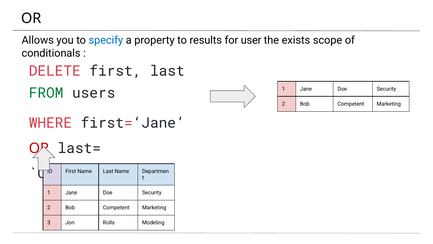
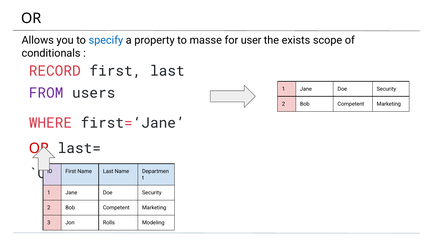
results: results -> masse
DELETE: DELETE -> RECORD
FROM colour: green -> purple
